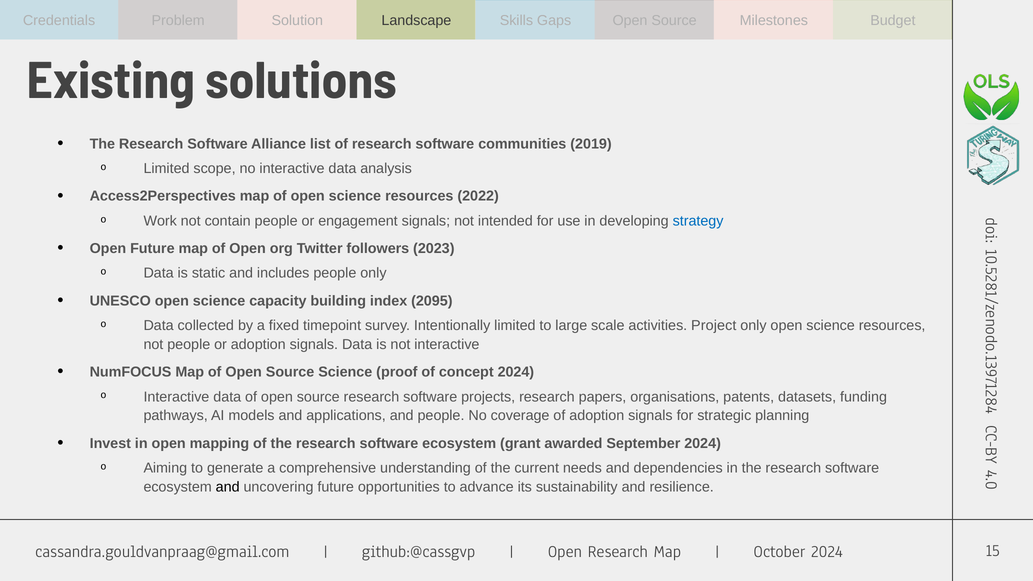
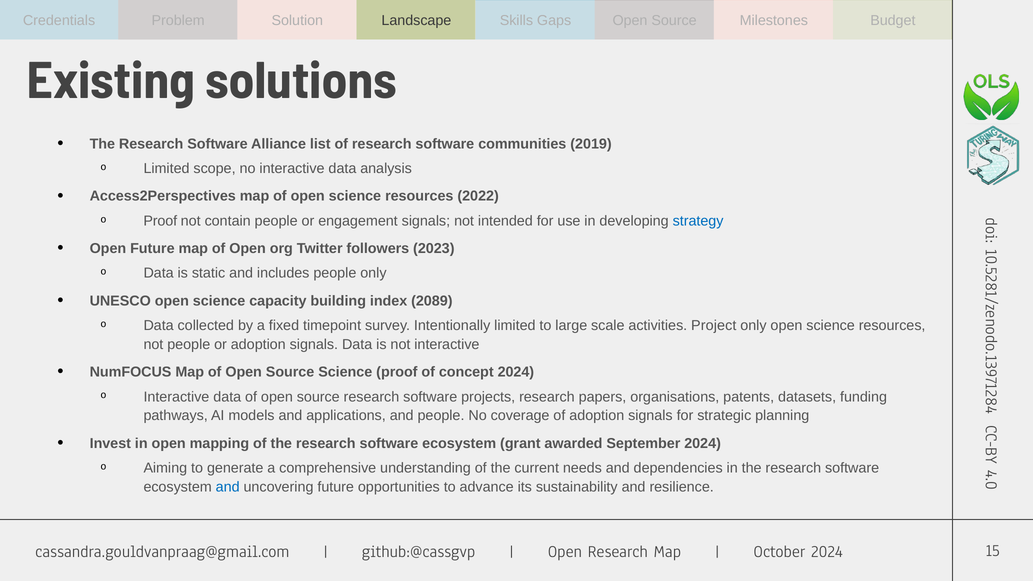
Work at (160, 221): Work -> Proof
2095: 2095 -> 2089
and at (228, 487) colour: black -> blue
